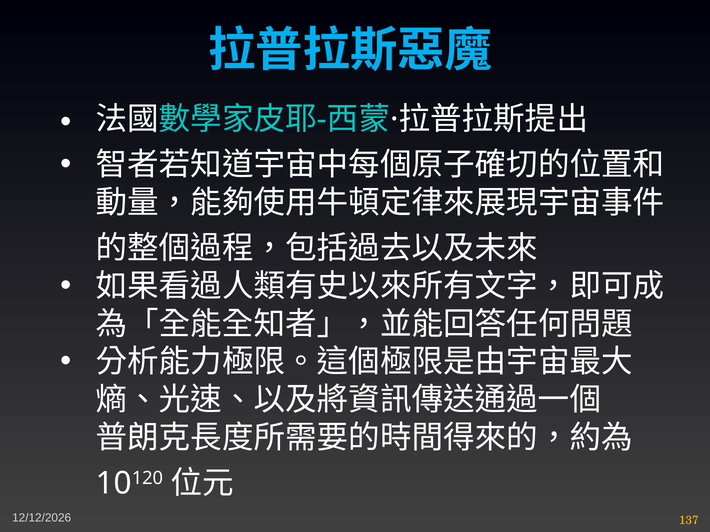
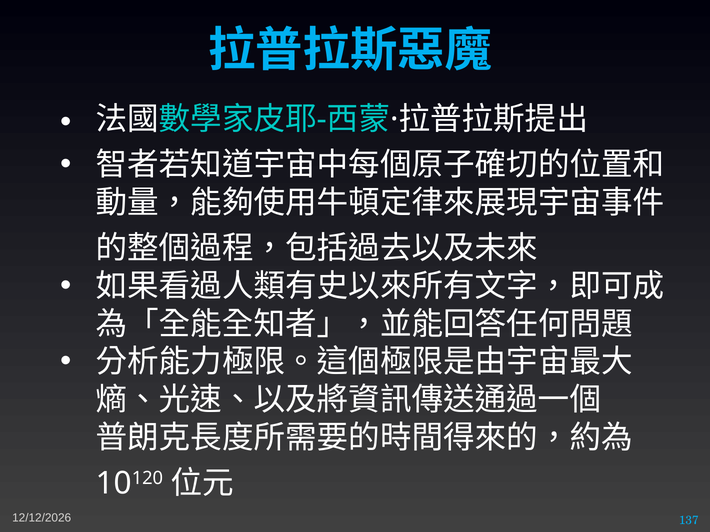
137 colour: yellow -> light blue
